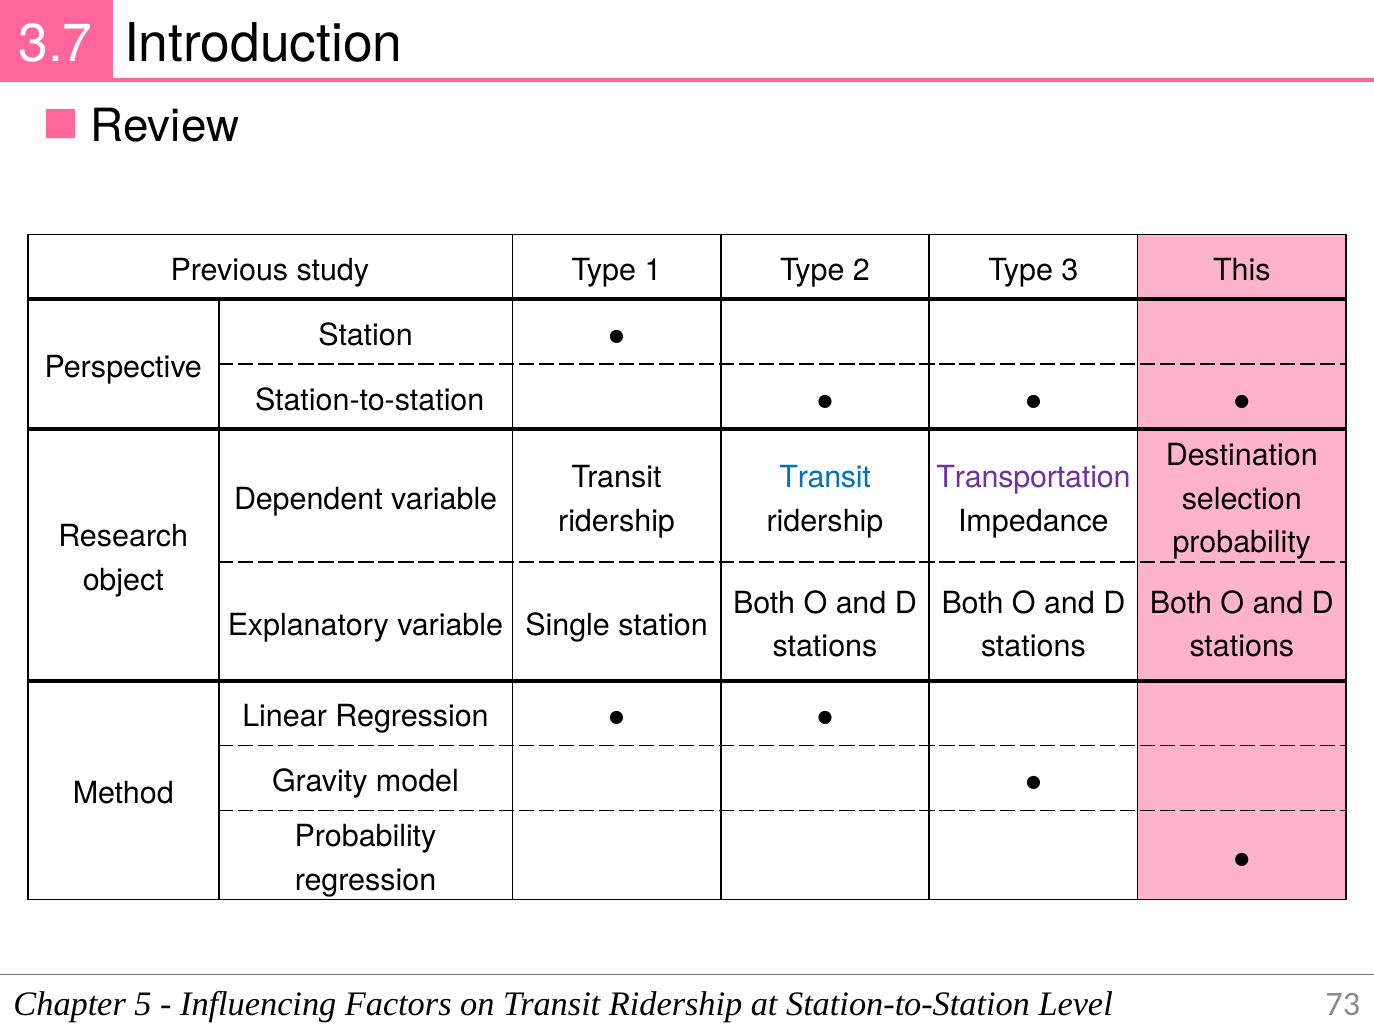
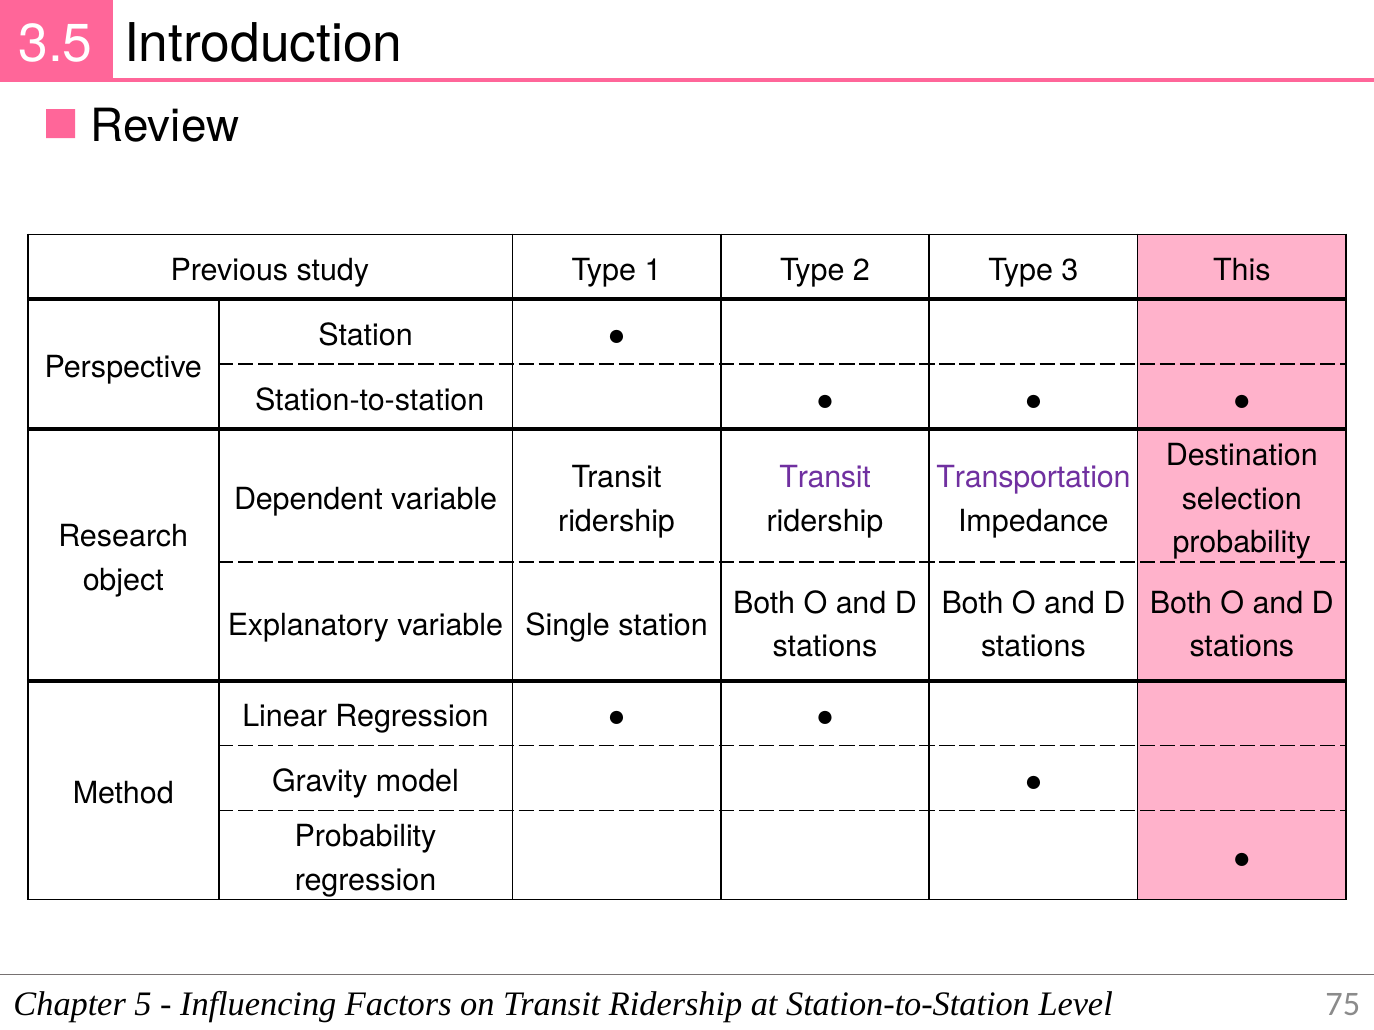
3.7: 3.7 -> 3.5
Transit at (825, 478) colour: blue -> purple
73: 73 -> 75
